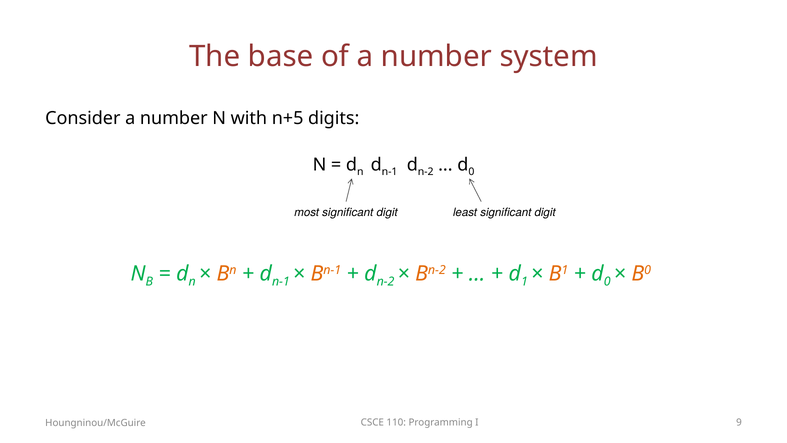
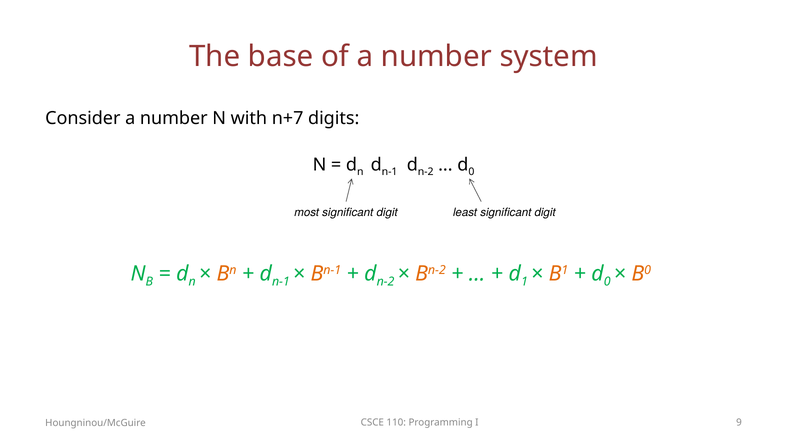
n+5: n+5 -> n+7
